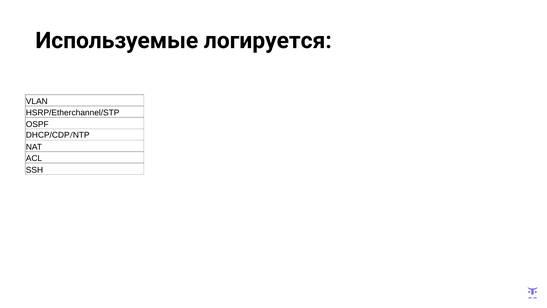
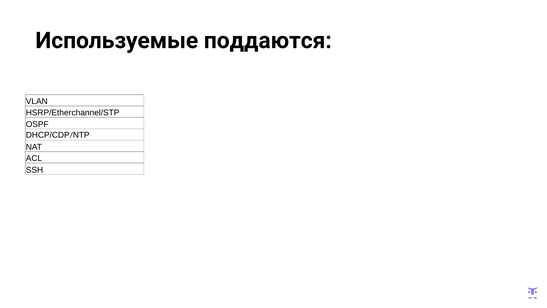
логируется: логируется -> поддаются
